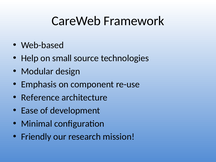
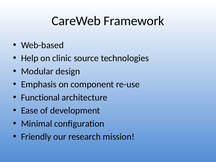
small: small -> clinic
Reference: Reference -> Functional
